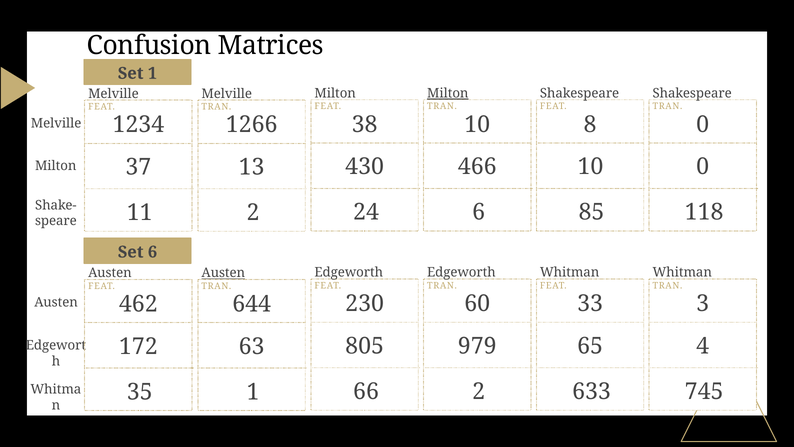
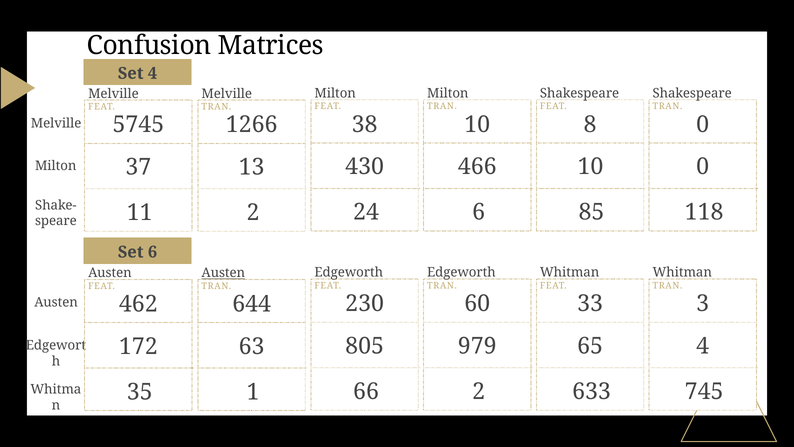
Set 1: 1 -> 4
Milton at (448, 93) underline: present -> none
1234: 1234 -> 5745
